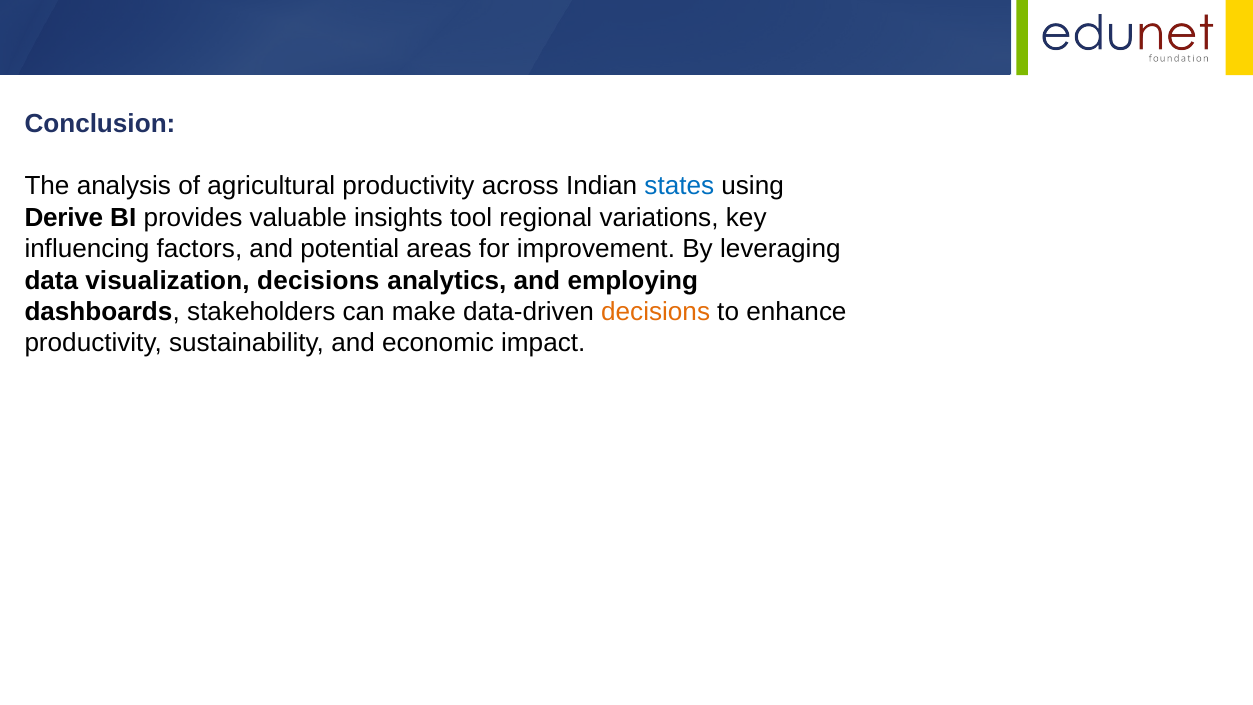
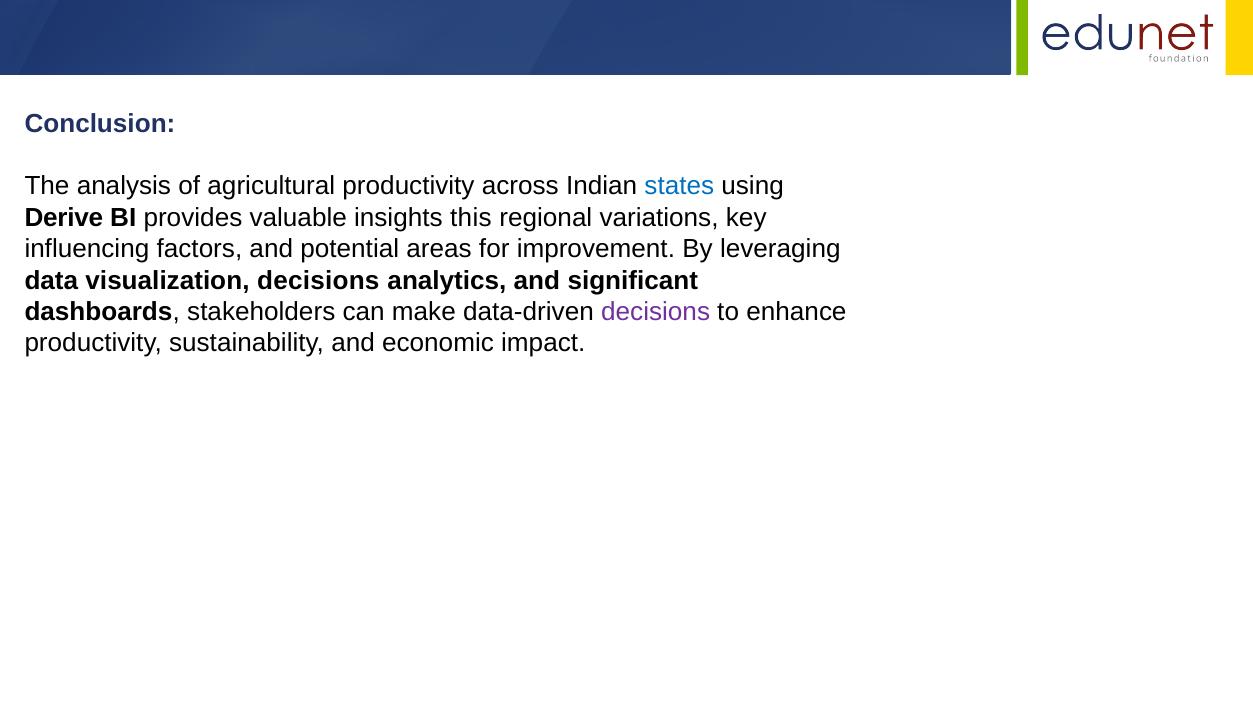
tool: tool -> this
employing: employing -> significant
decisions at (656, 312) colour: orange -> purple
